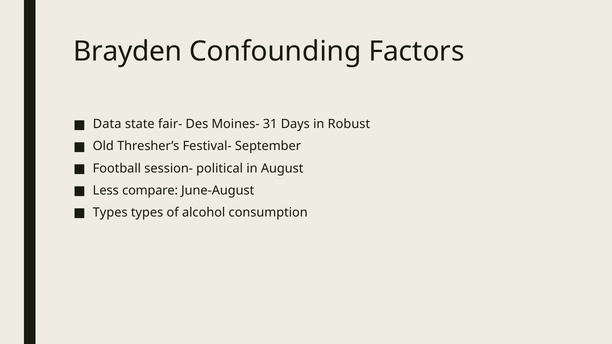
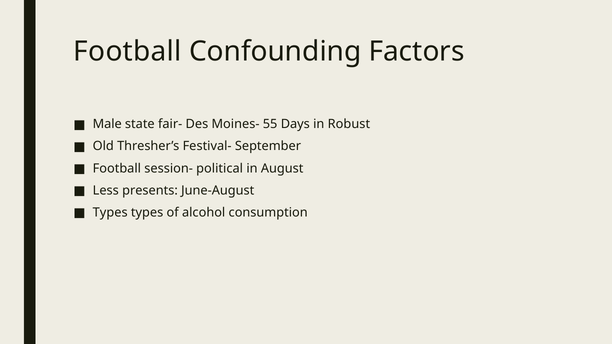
Brayden at (128, 51): Brayden -> Football
Data: Data -> Male
31: 31 -> 55
compare: compare -> presents
